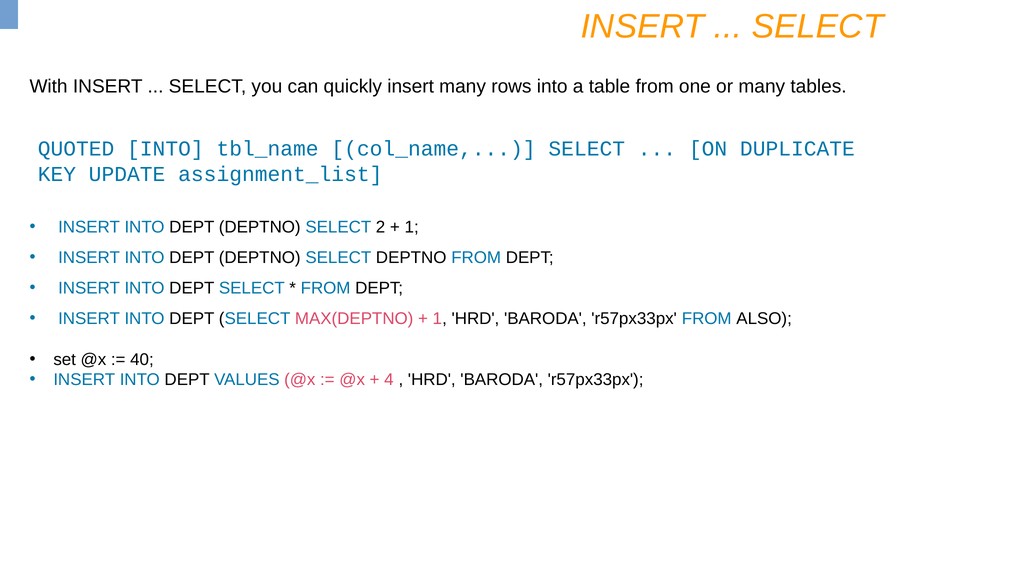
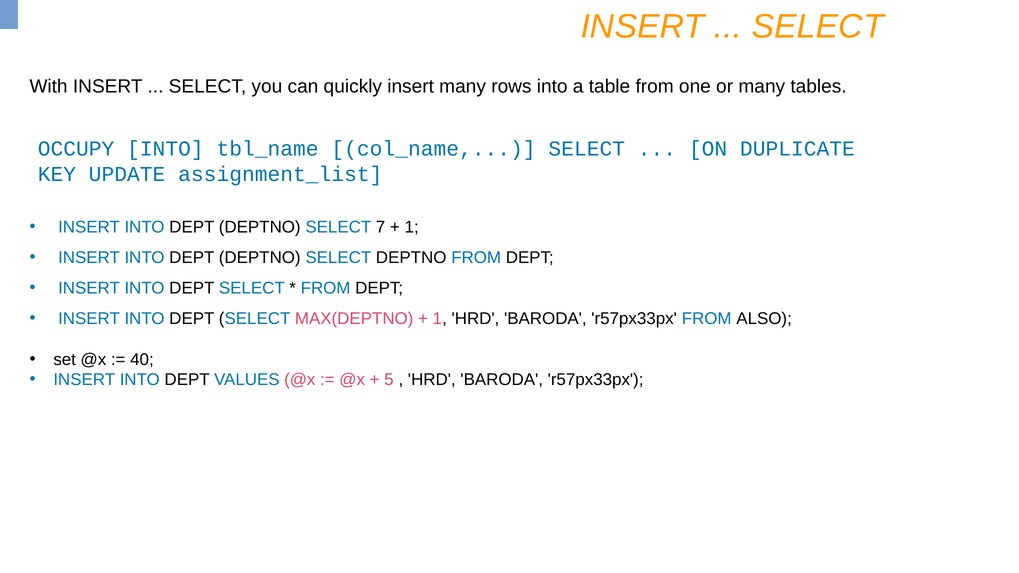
QUOTED: QUOTED -> OCCUPY
2: 2 -> 7
4: 4 -> 5
